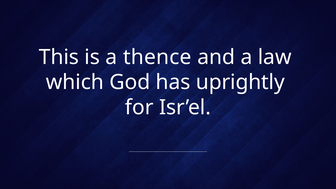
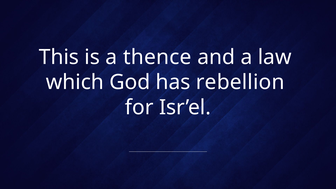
uprightly: uprightly -> rebellion
